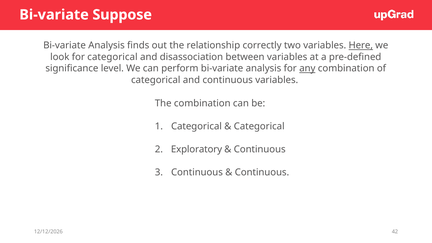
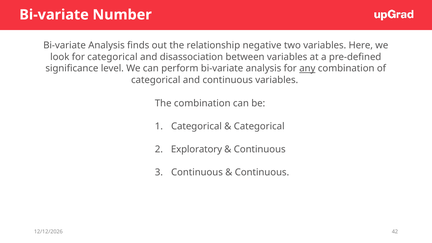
Suppose: Suppose -> Number
correctly: correctly -> negative
Here underline: present -> none
